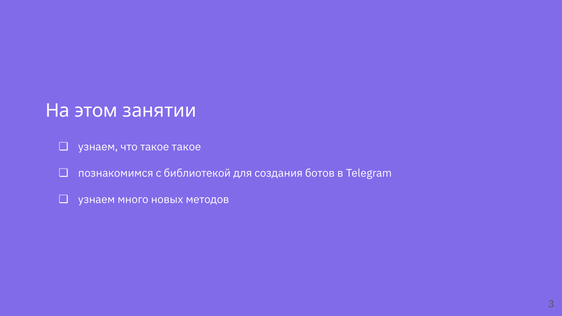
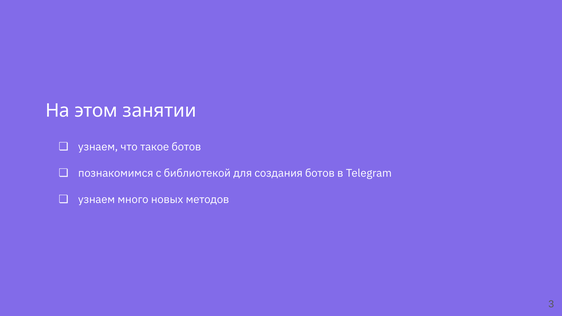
такое такое: такое -> ботов
